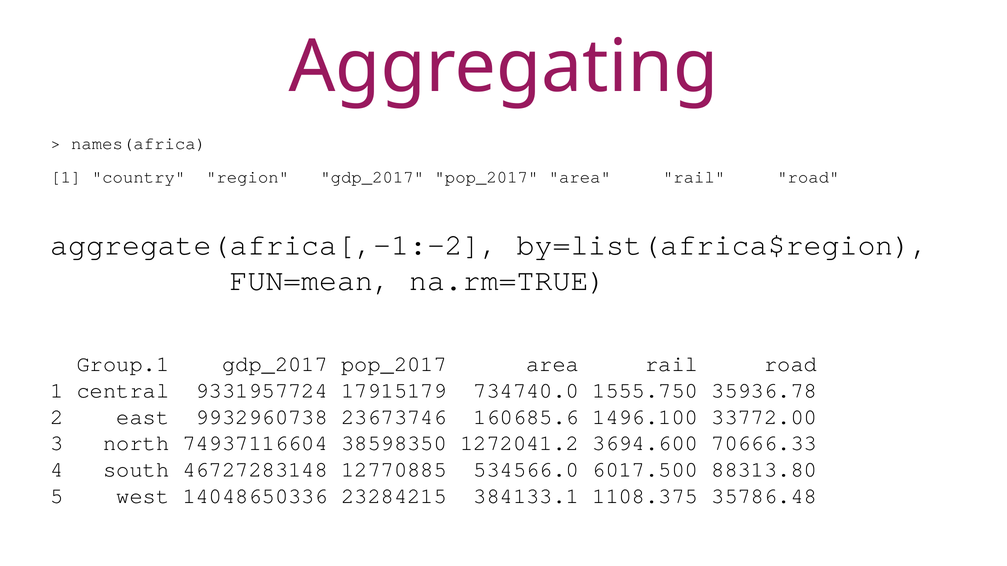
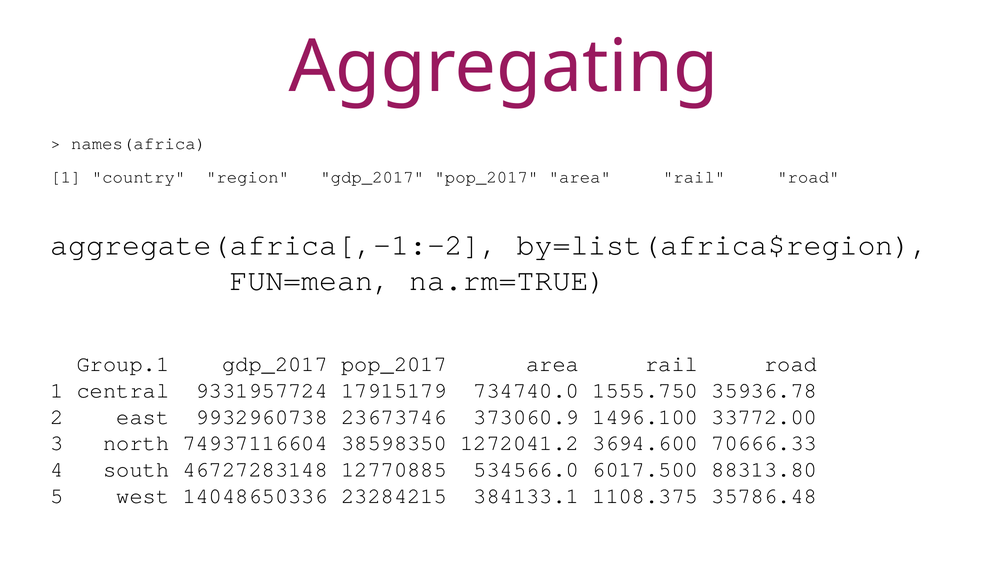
160685.6: 160685.6 -> 373060.9
